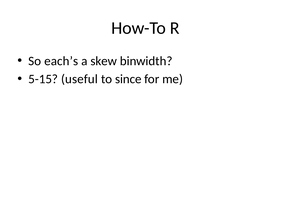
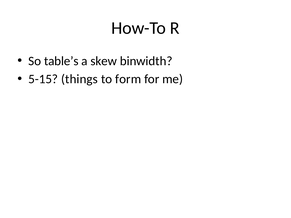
each’s: each’s -> table’s
useful: useful -> things
since: since -> form
